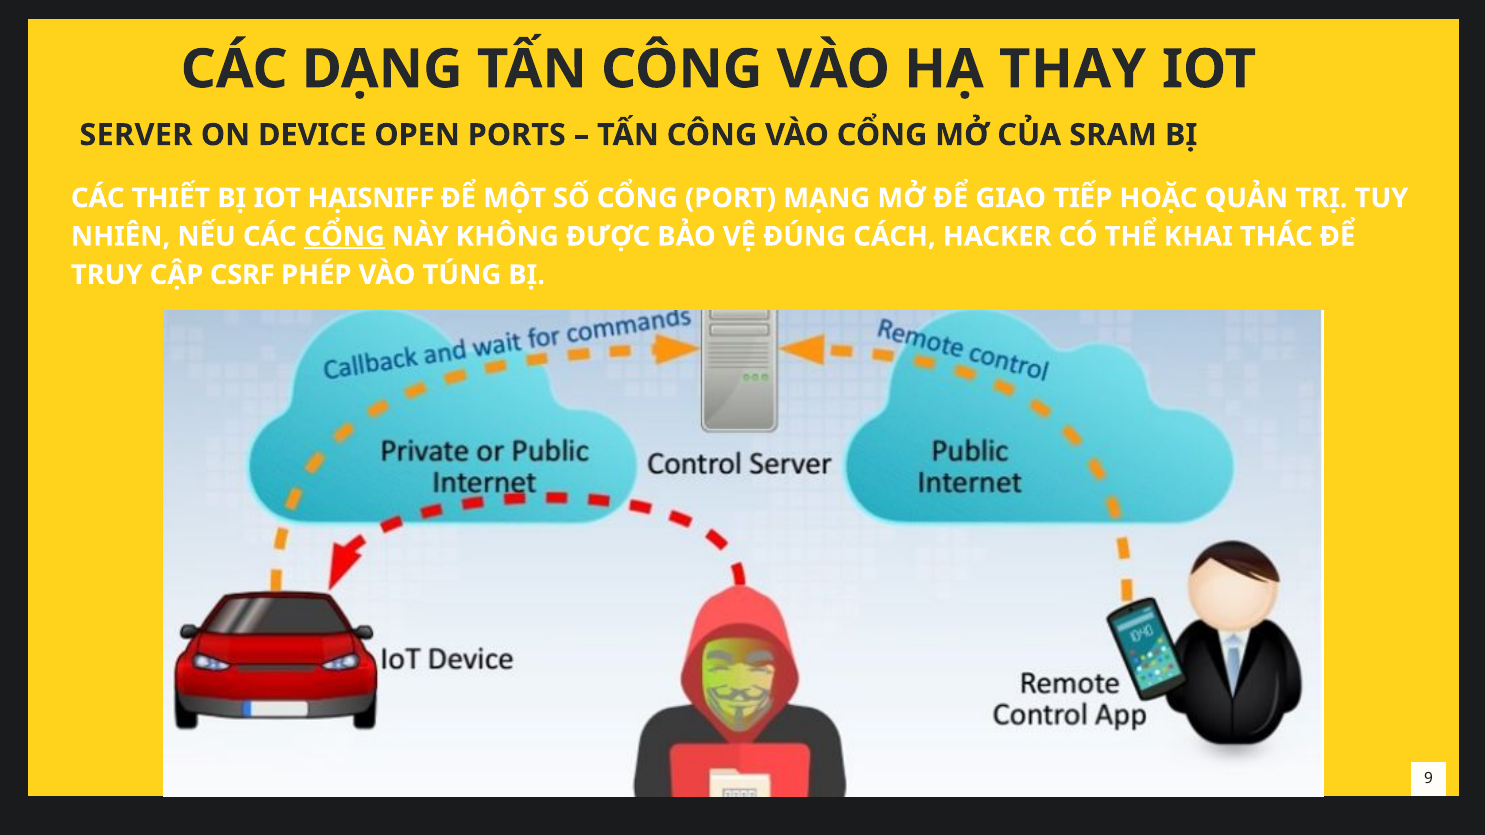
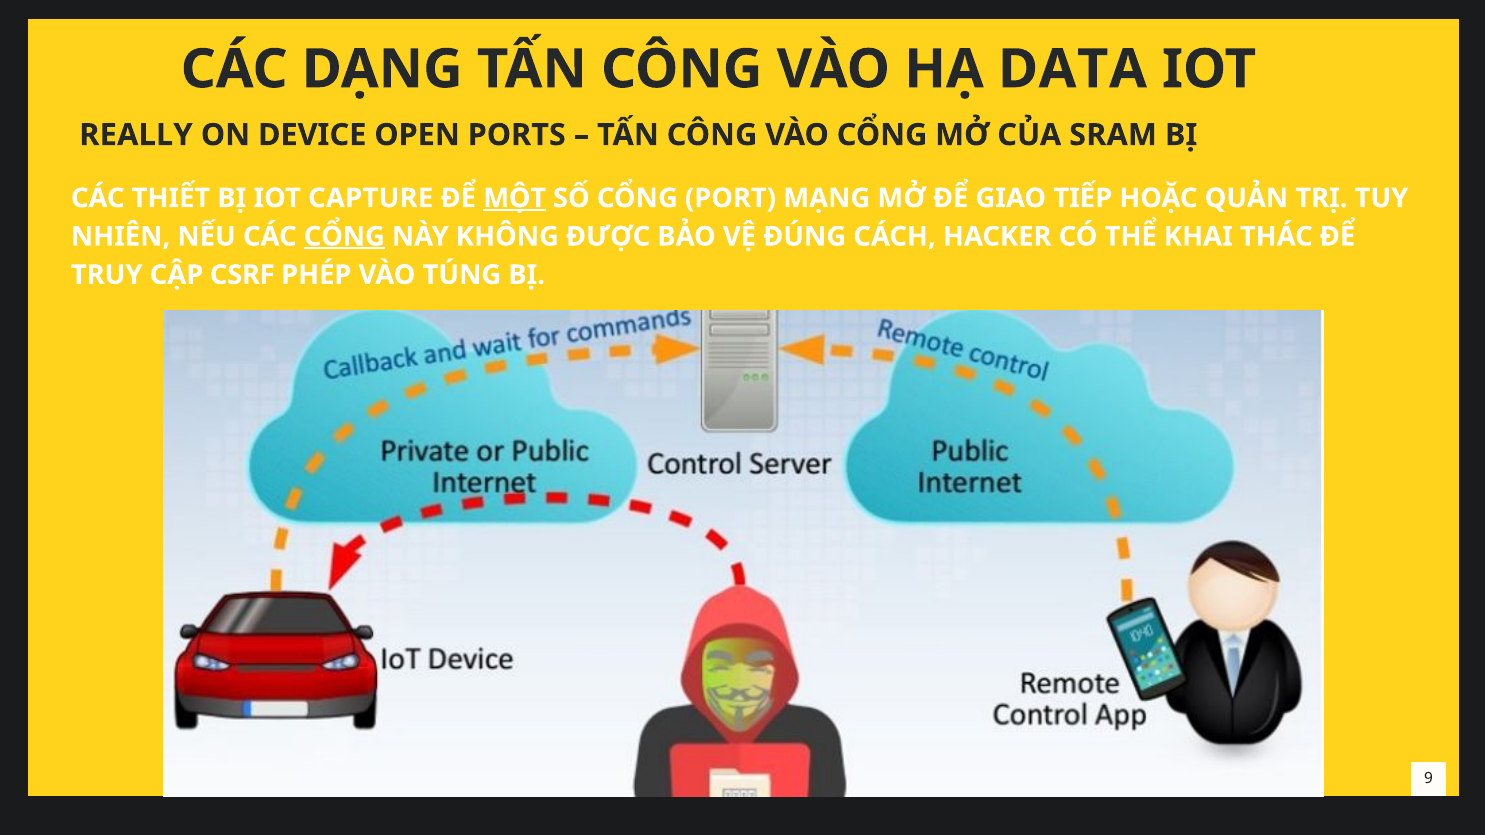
THAY: THAY -> DATA
SERVER: SERVER -> REALLY
HẠISNIFF: HẠISNIFF -> CAPTURE
MỘT underline: none -> present
